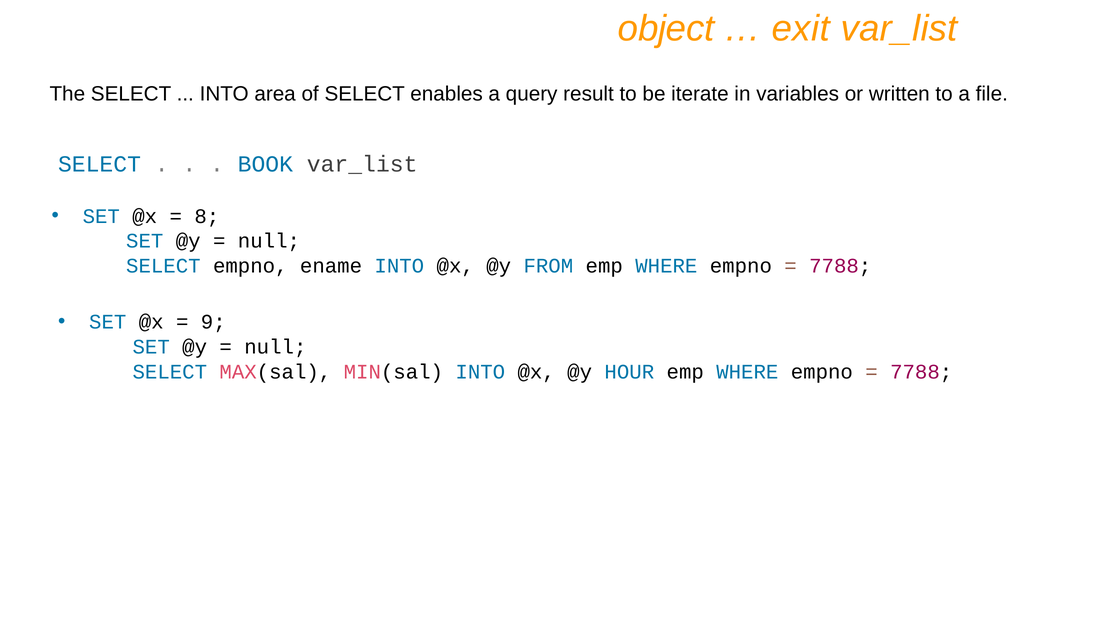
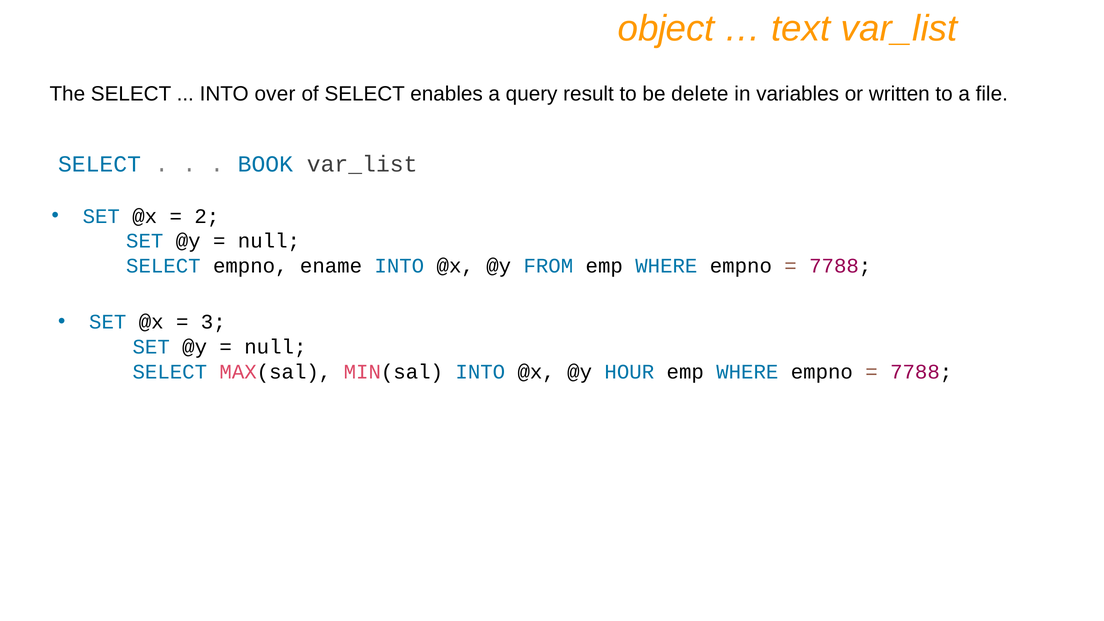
exit: exit -> text
area: area -> over
iterate: iterate -> delete
8: 8 -> 2
9: 9 -> 3
